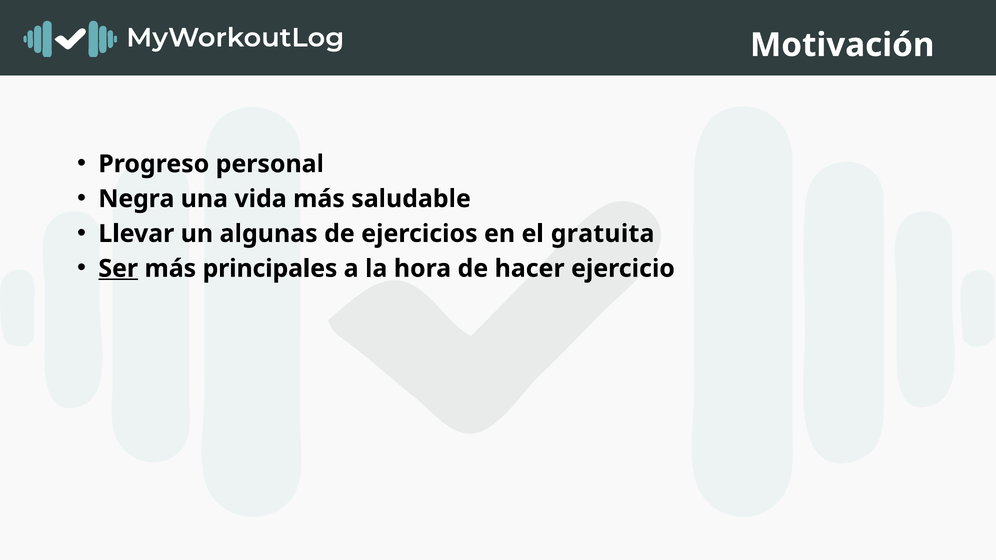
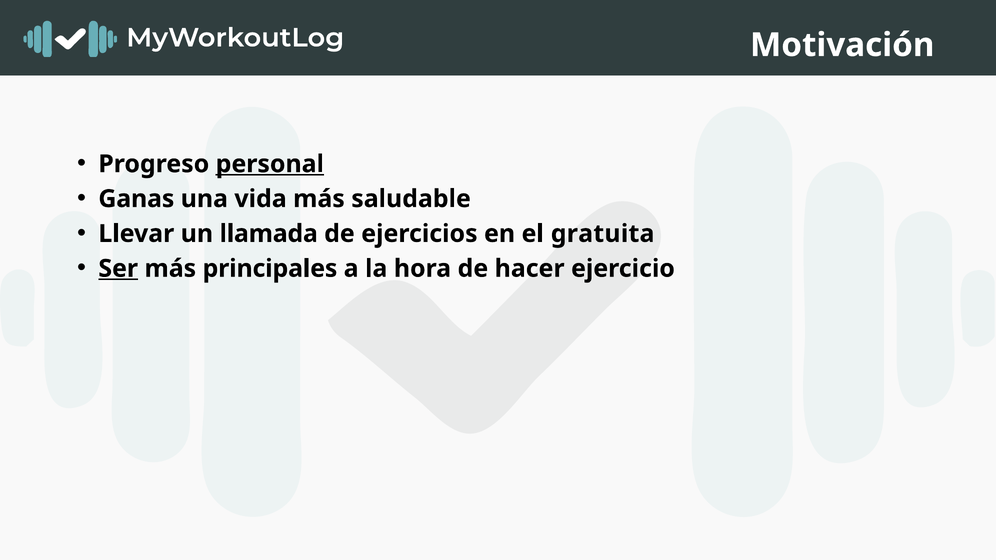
personal underline: none -> present
Negra: Negra -> Ganas
algunas: algunas -> llamada
